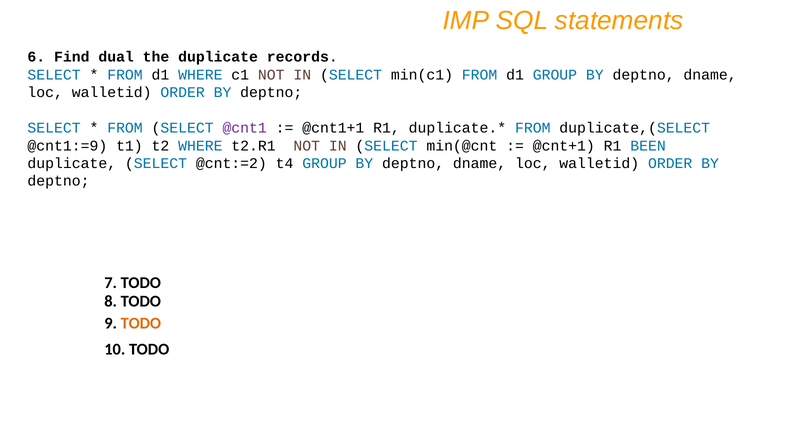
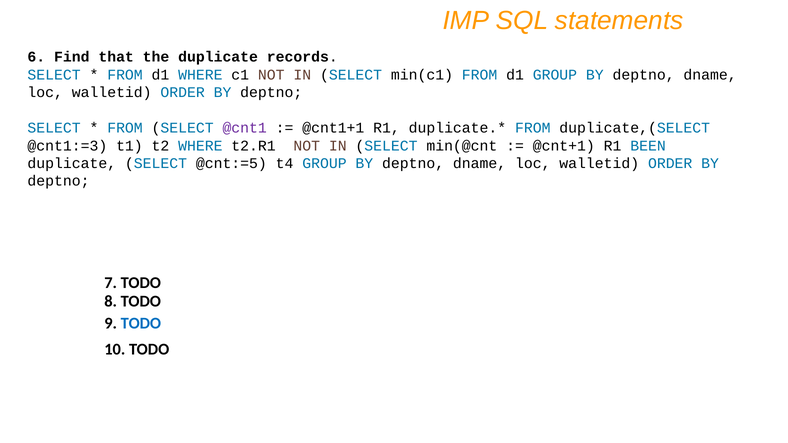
dual: dual -> that
@cnt1:=9: @cnt1:=9 -> @cnt1:=3
@cnt:=2: @cnt:=2 -> @cnt:=5
TODO at (141, 323) colour: orange -> blue
